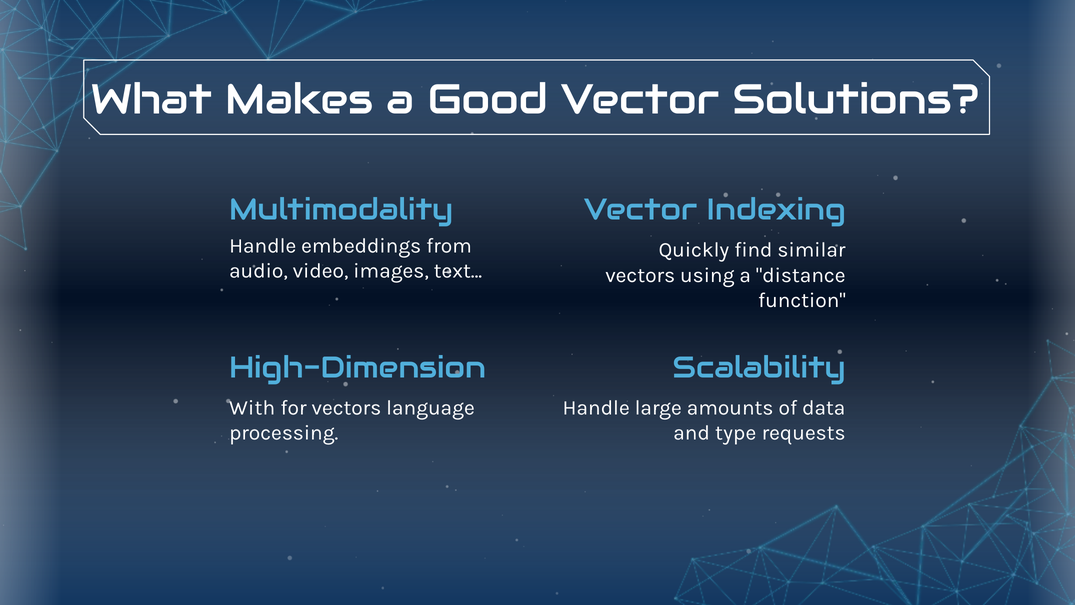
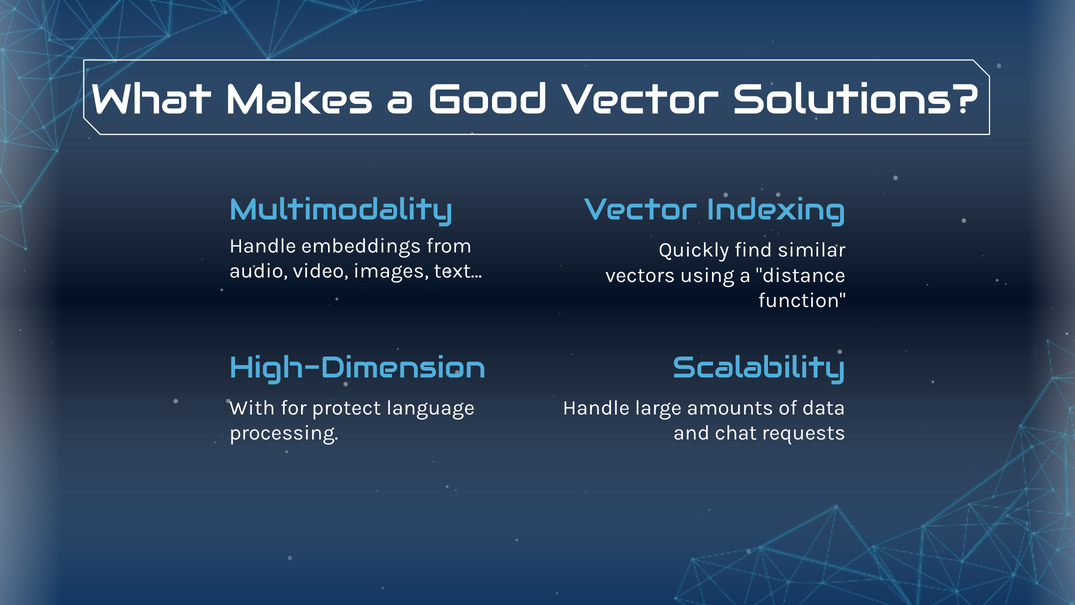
for vectors: vectors -> protect
type: type -> chat
